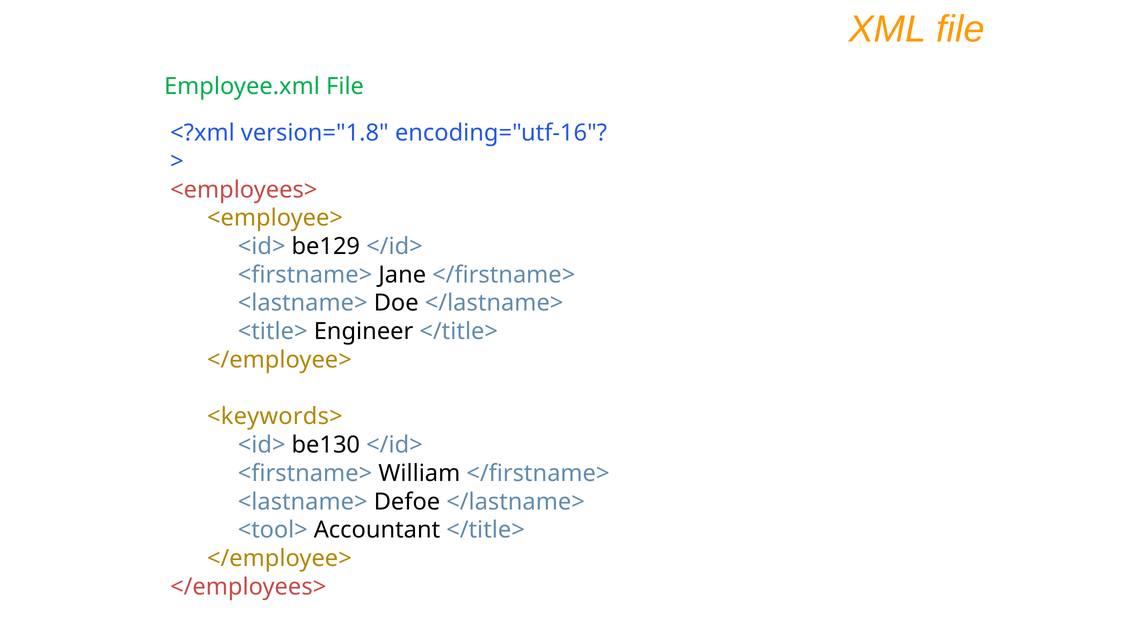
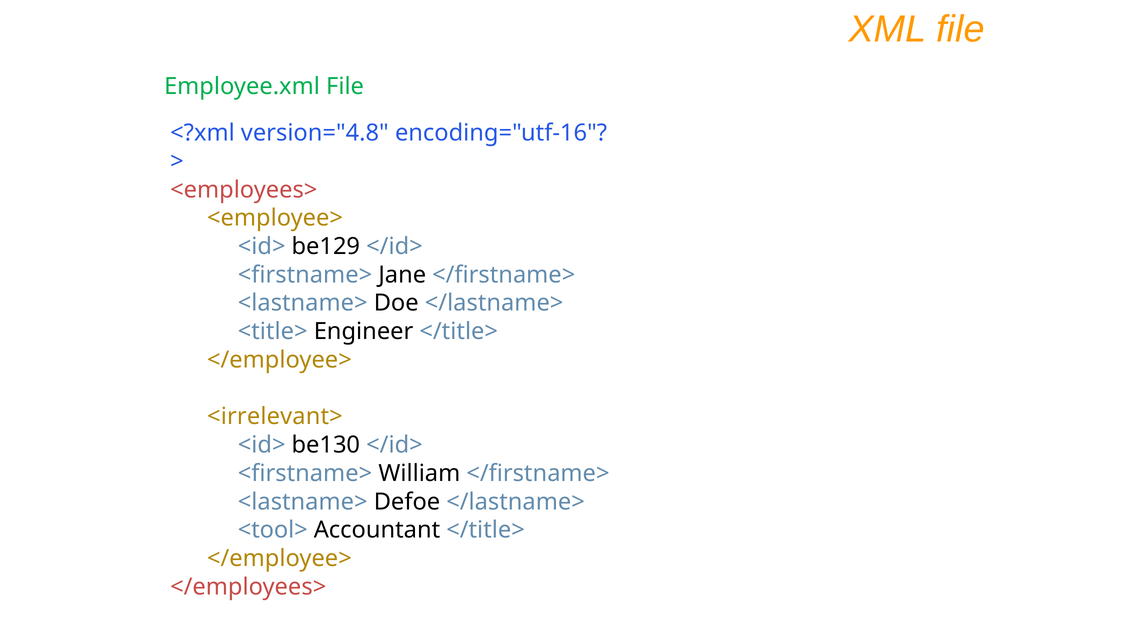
version="1.8: version="1.8 -> version="4.8
<keywords>: <keywords> -> <irrelevant>
